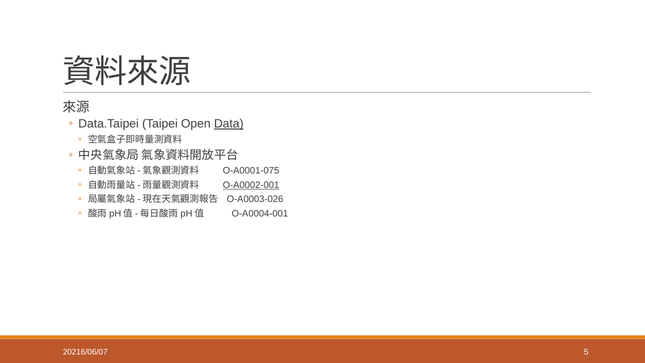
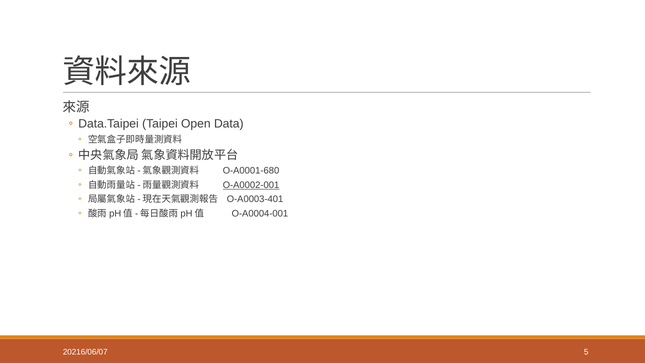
Data underline: present -> none
O-A0001-075: O-A0001-075 -> O-A0001-680
O-A0003-026: O-A0003-026 -> O-A0003-401
